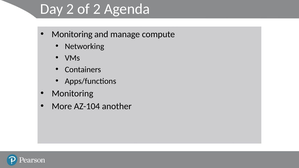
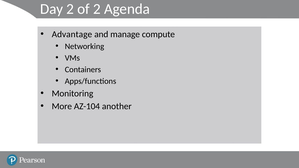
Monitoring at (72, 34): Monitoring -> Advantage
